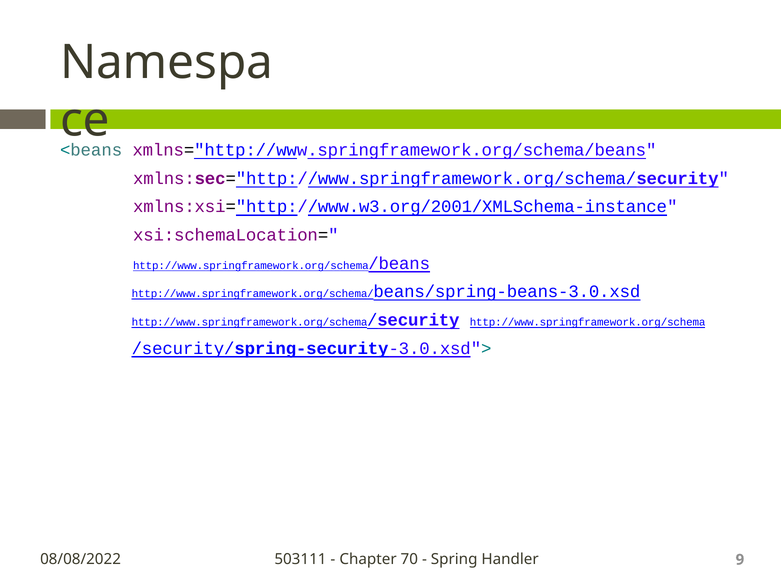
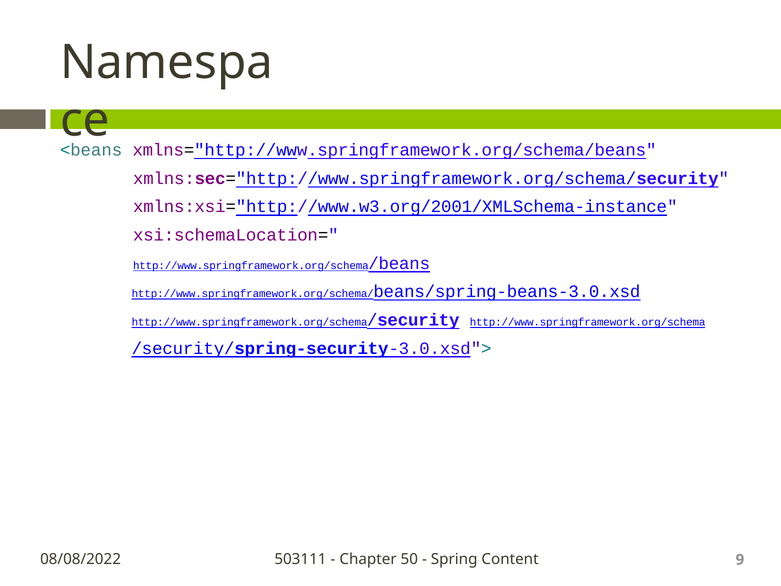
70: 70 -> 50
Handler: Handler -> Content
